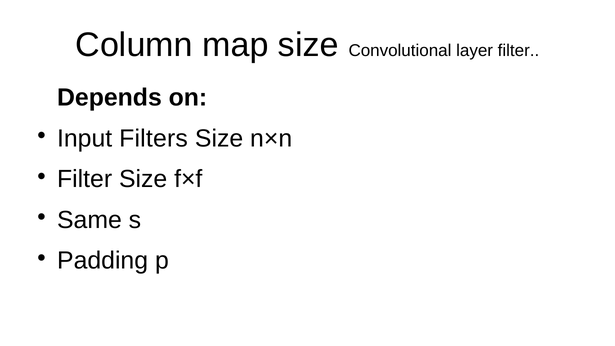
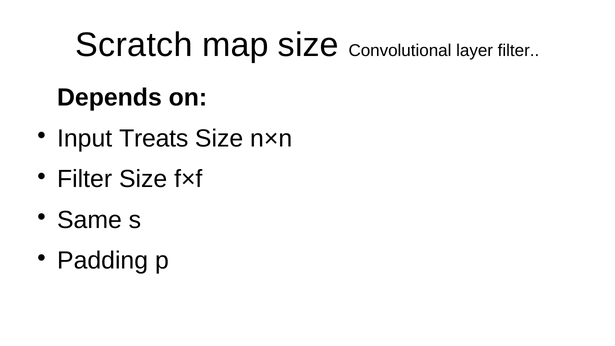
Column: Column -> Scratch
Filters: Filters -> Treats
